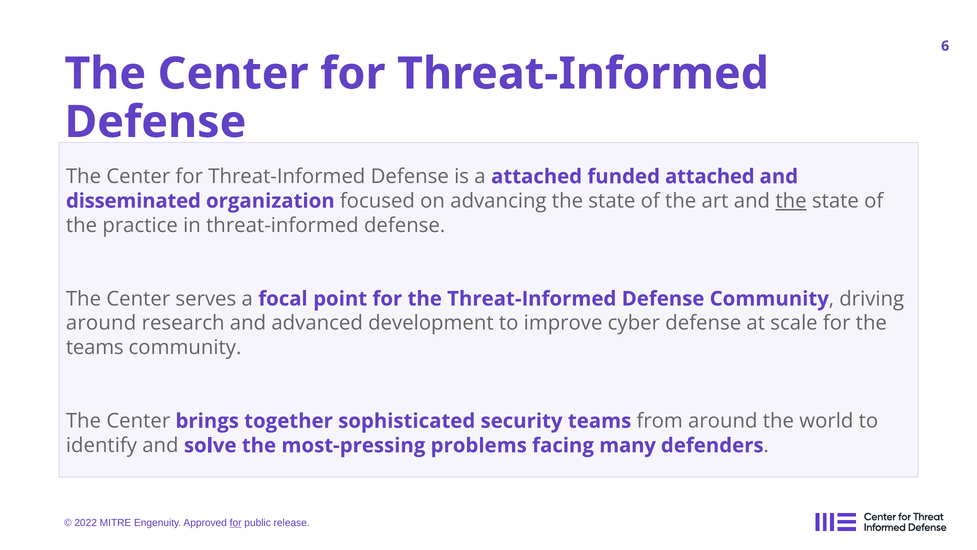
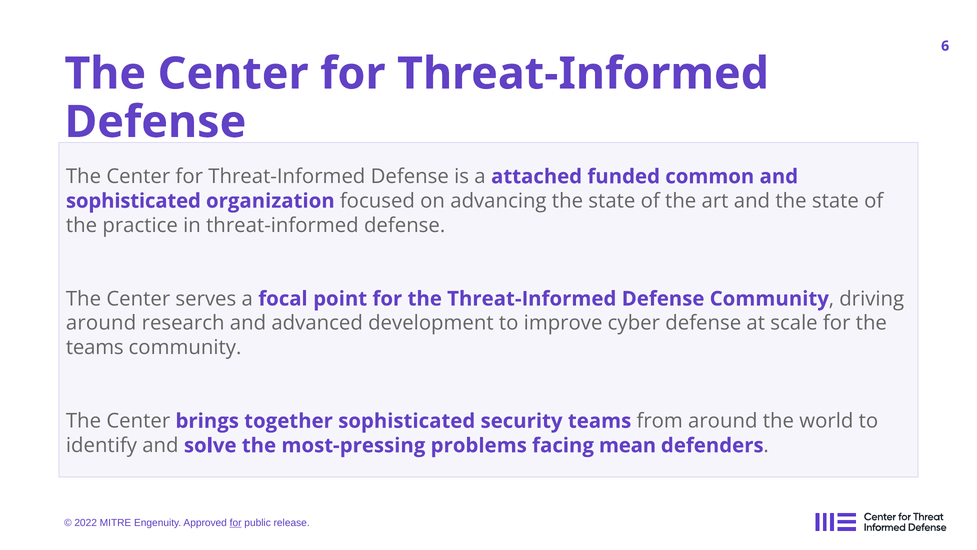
funded attached: attached -> common
disseminated at (133, 201): disseminated -> sophisticated
the at (791, 201) underline: present -> none
many: many -> mean
